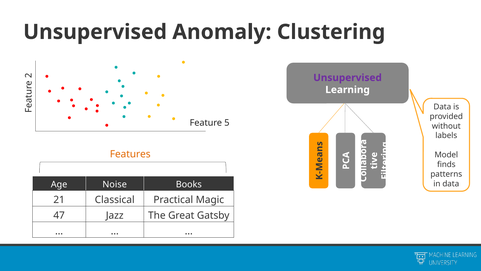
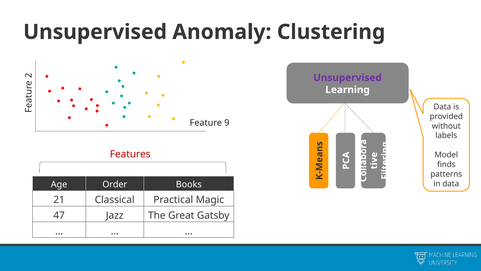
5: 5 -> 9
Features colour: orange -> red
Noise: Noise -> Order
